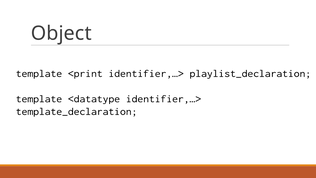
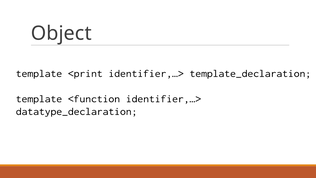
playlist_declaration: playlist_declaration -> template_declaration
<datatype: <datatype -> <function
template_declaration: template_declaration -> datatype_declaration
